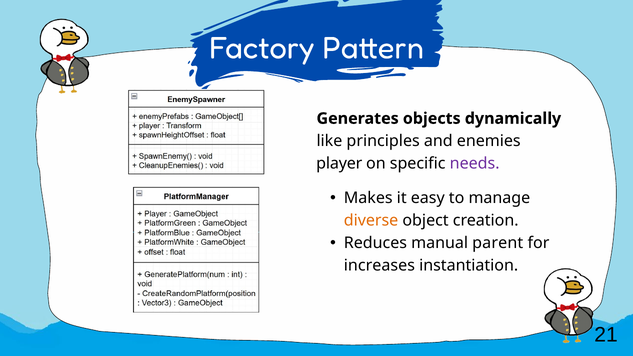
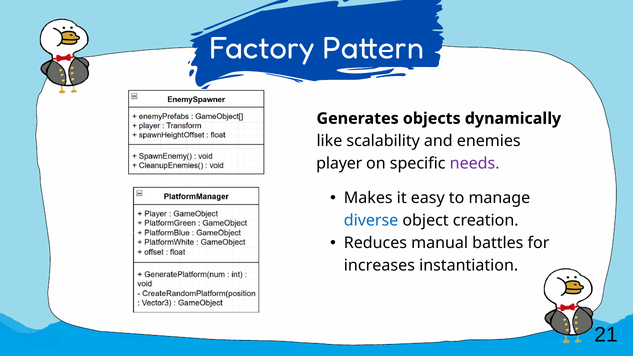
principles: principles -> scalability
diverse colour: orange -> blue
parent: parent -> battles
